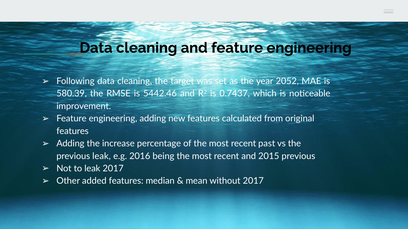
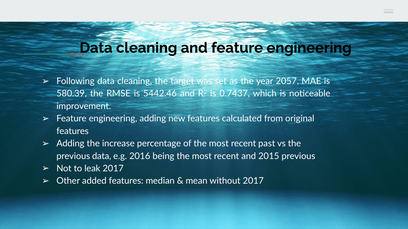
2052: 2052 -> 2057
previous leak: leak -> data
